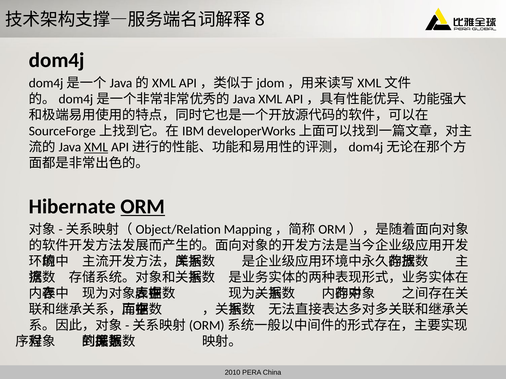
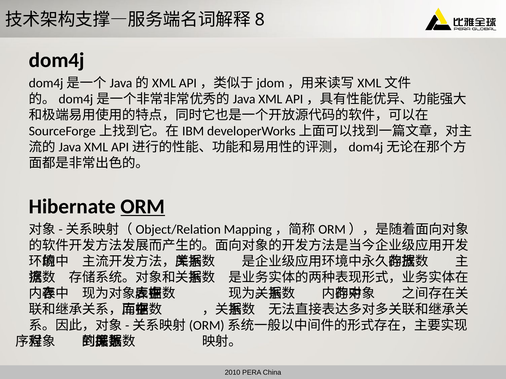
XML at (96, 147) underline: present -> none
